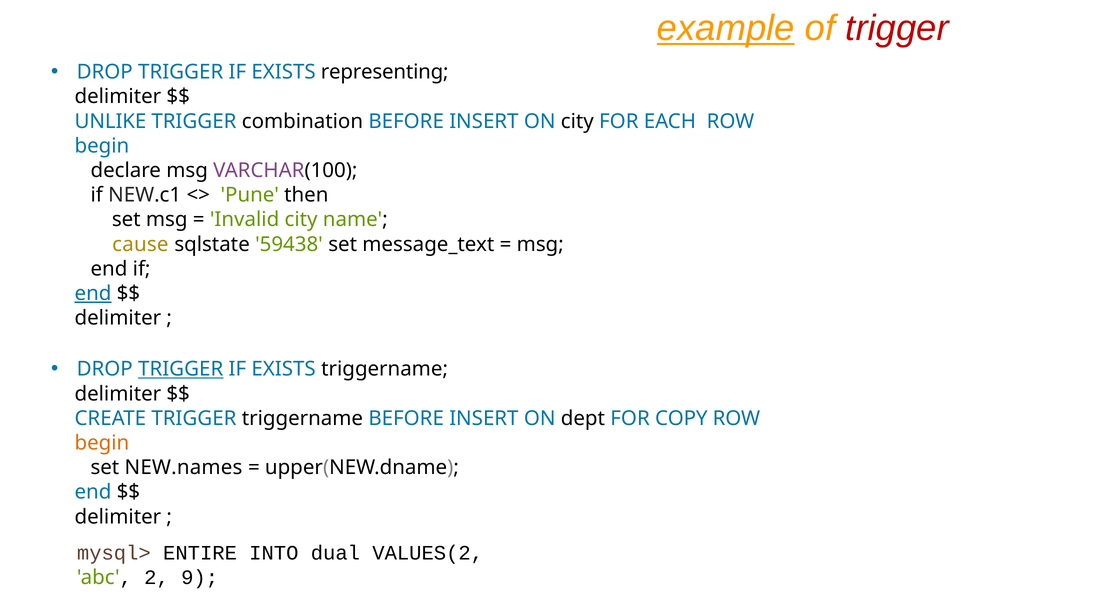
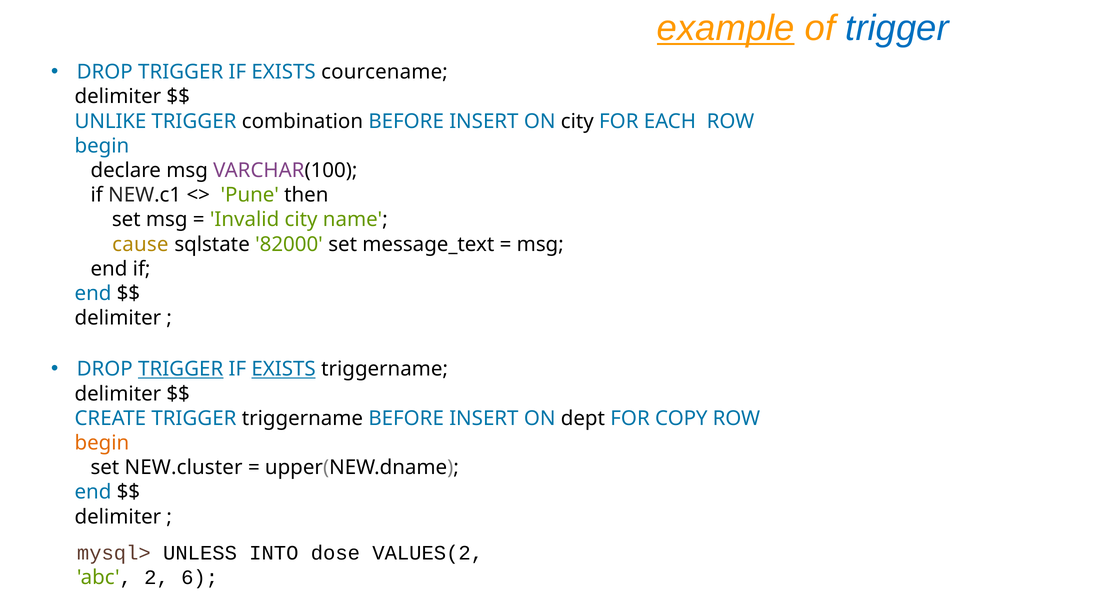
trigger at (897, 28) colour: red -> blue
representing: representing -> courcename
59438: 59438 -> 82000
end at (93, 294) underline: present -> none
EXISTS at (284, 369) underline: none -> present
NEW.names: NEW.names -> NEW.cluster
ENTIRE: ENTIRE -> UNLESS
dual: dual -> dose
9: 9 -> 6
